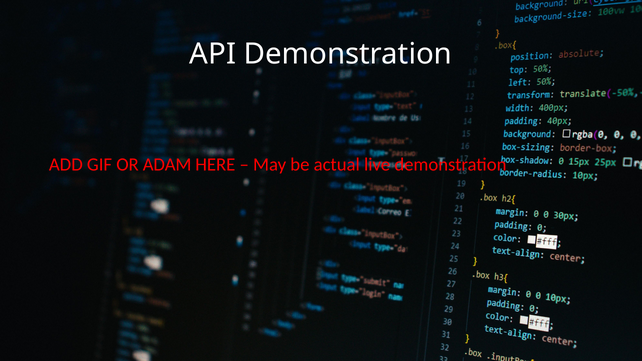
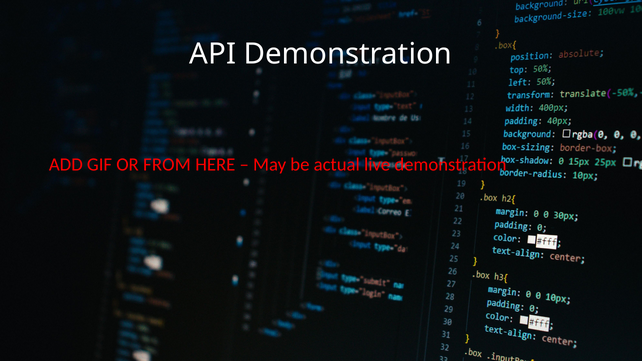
ADAM: ADAM -> FROM
